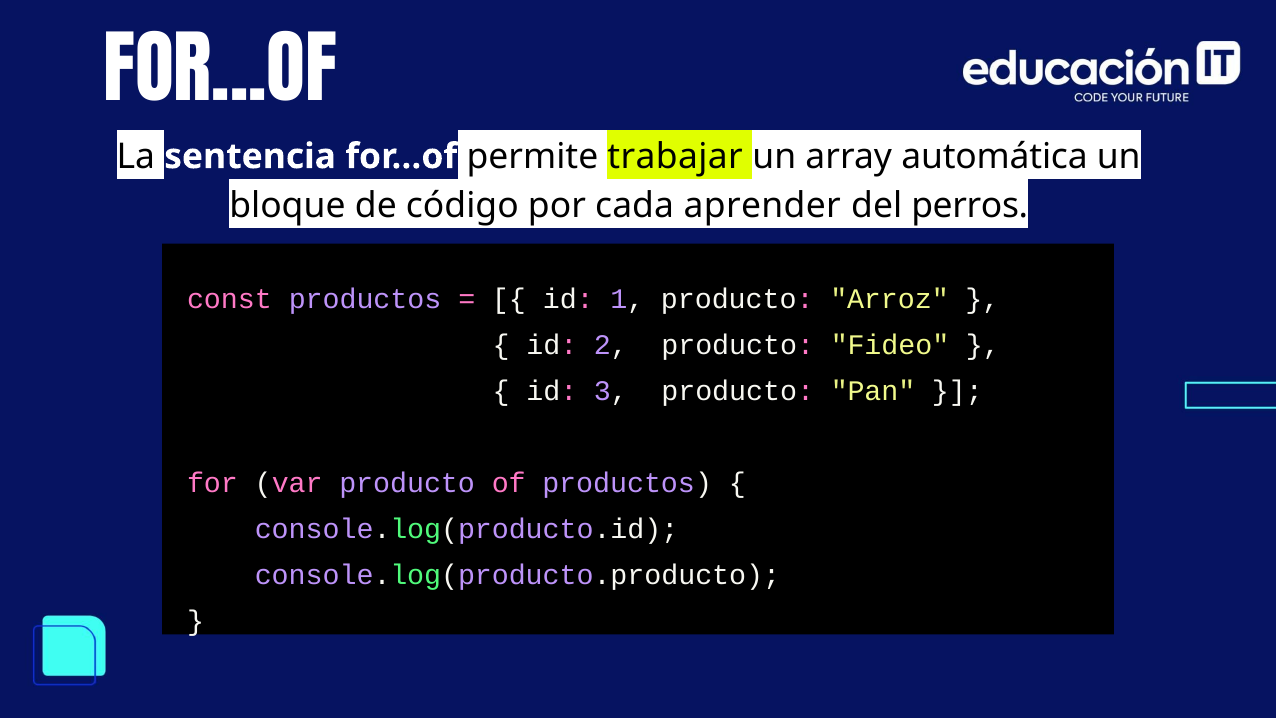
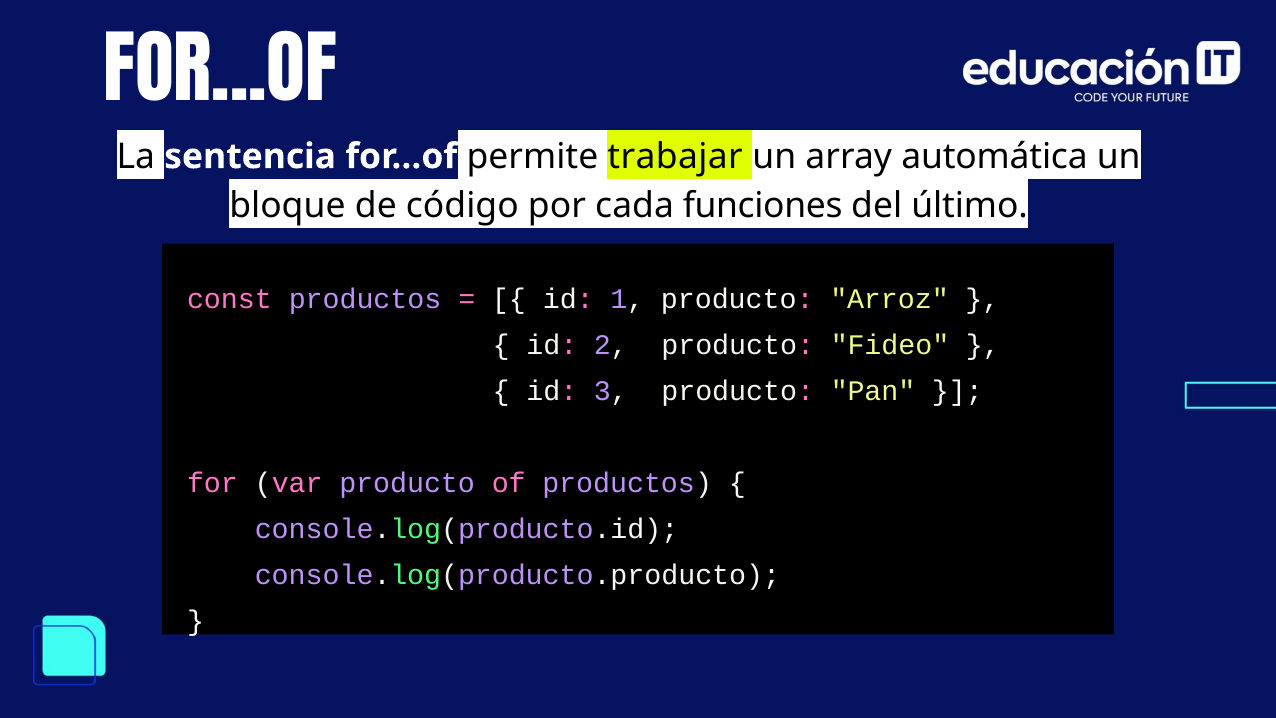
aprender: aprender -> funciones
perros: perros -> último
